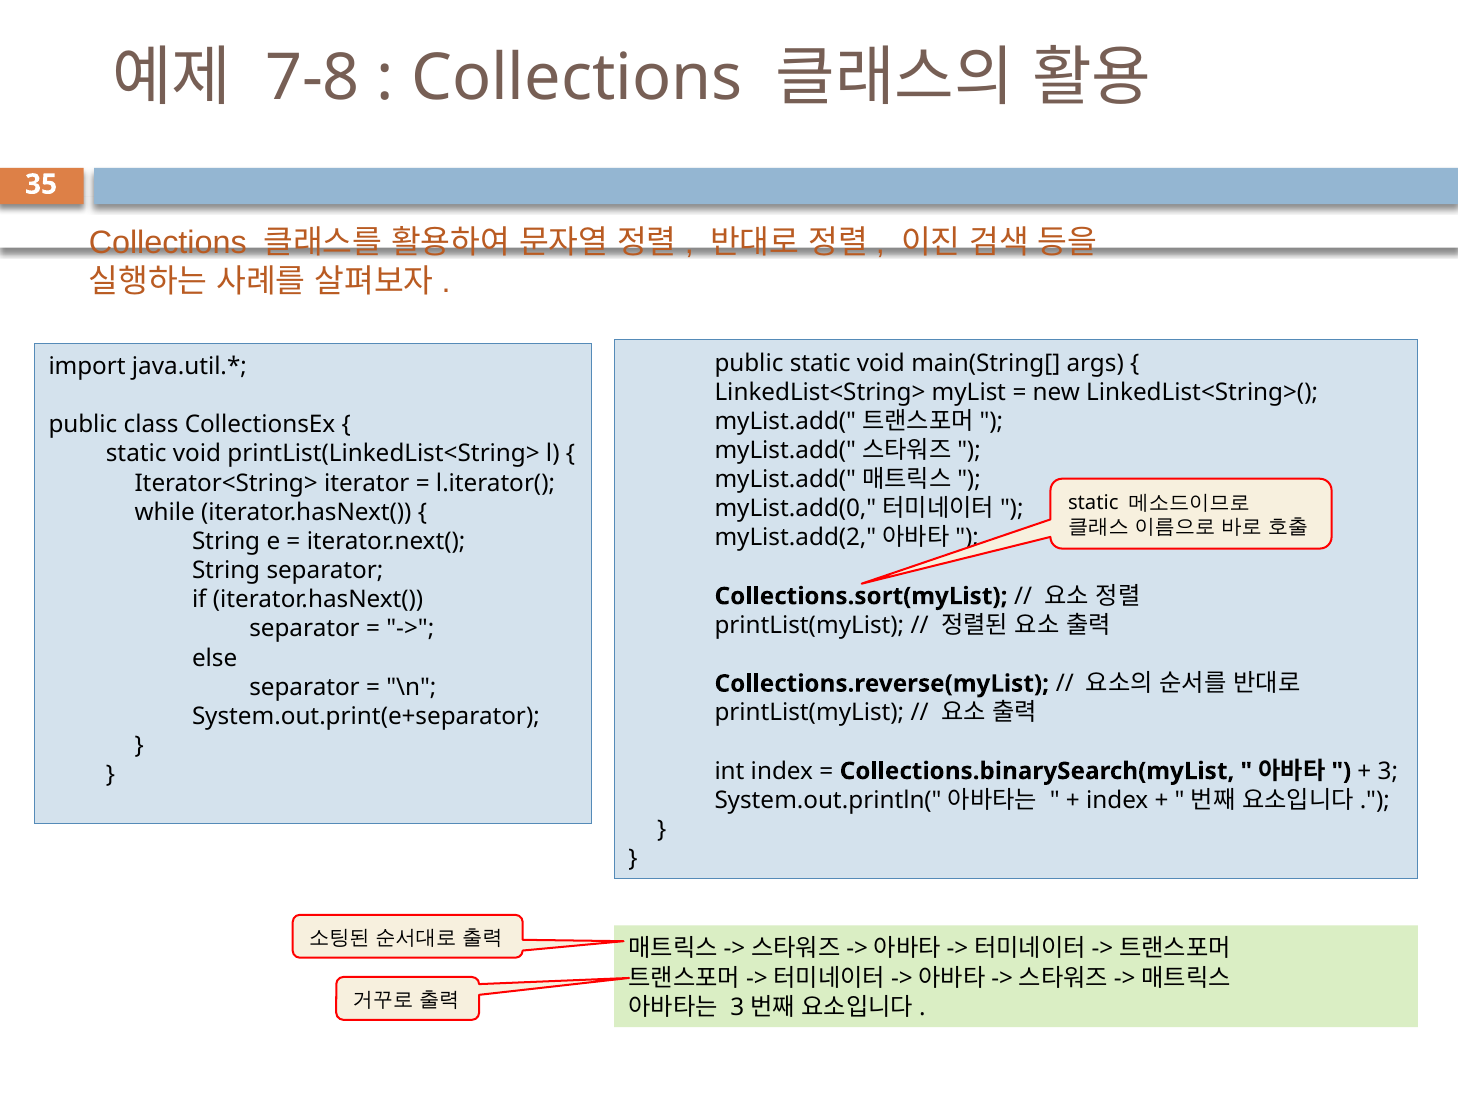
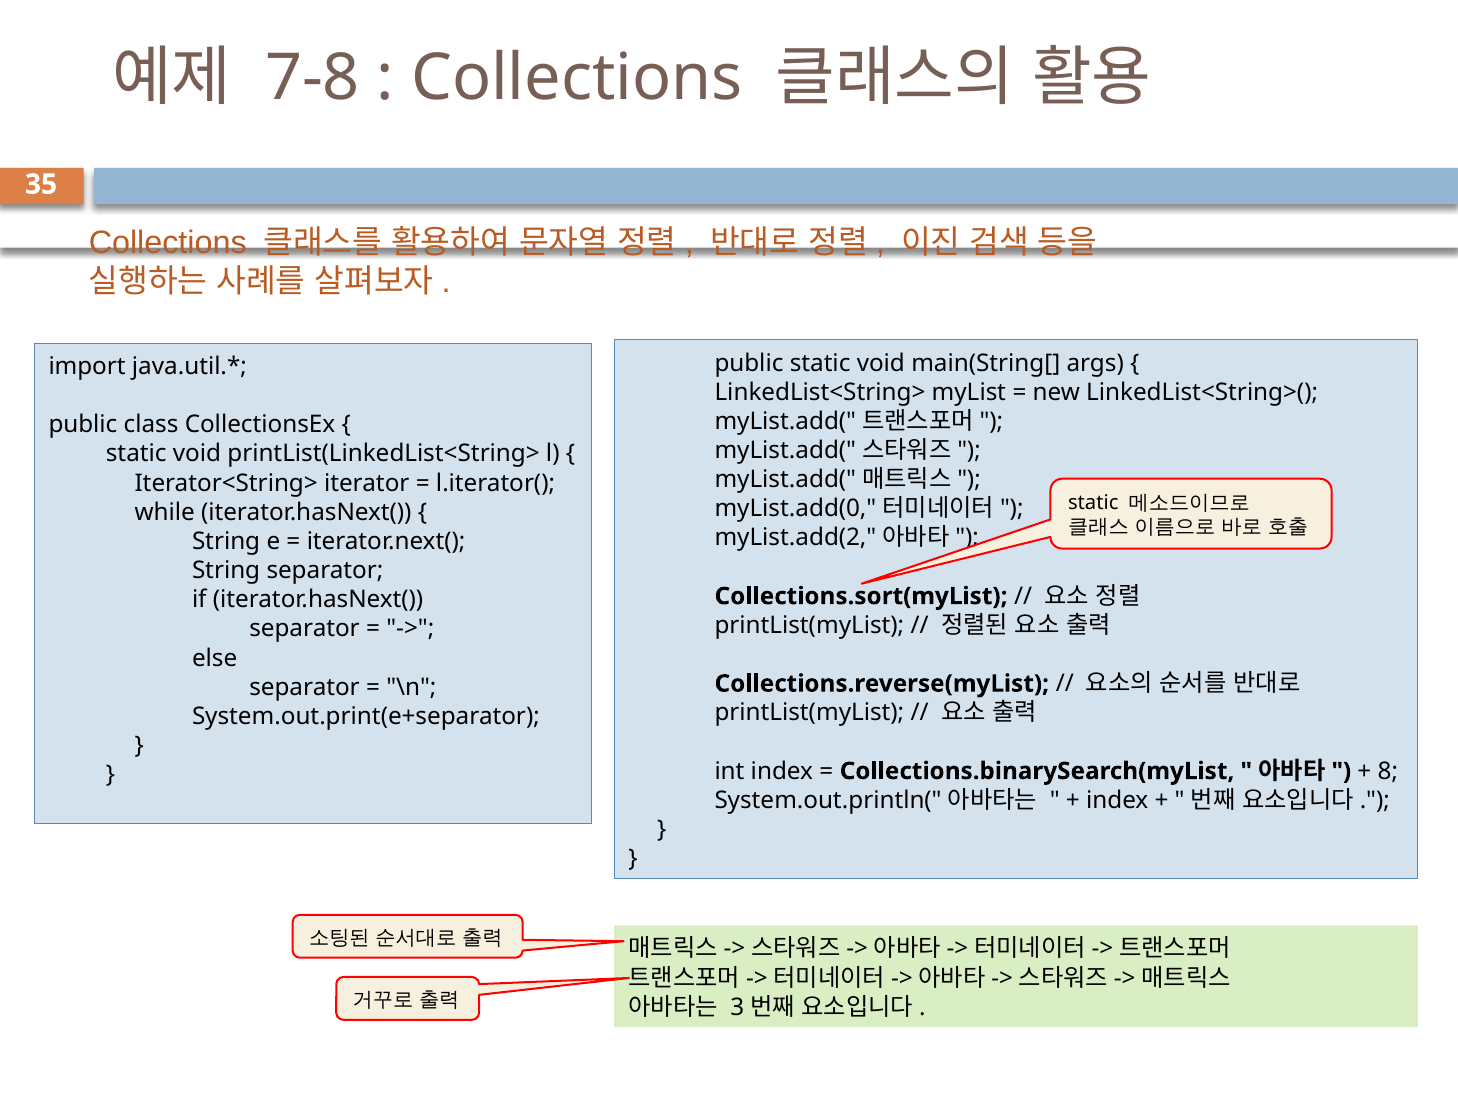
3: 3 -> 8
